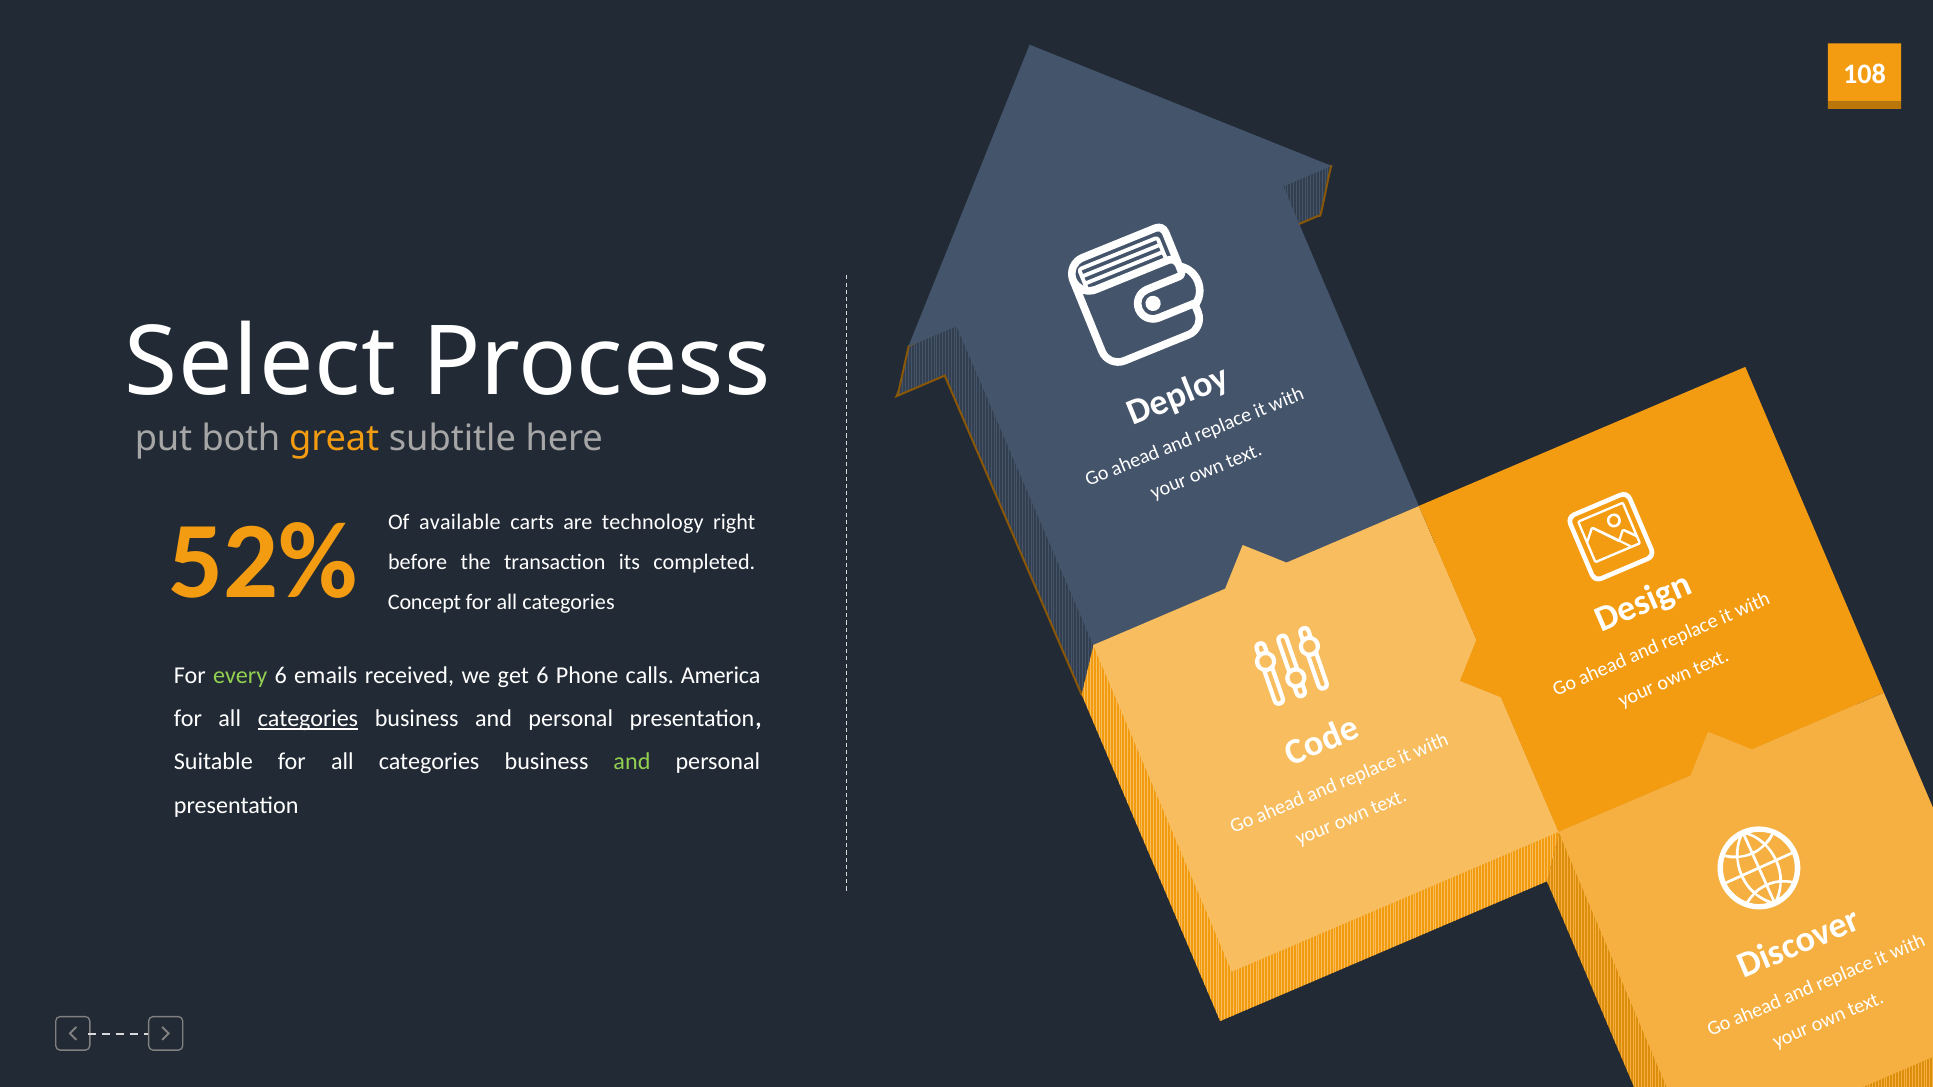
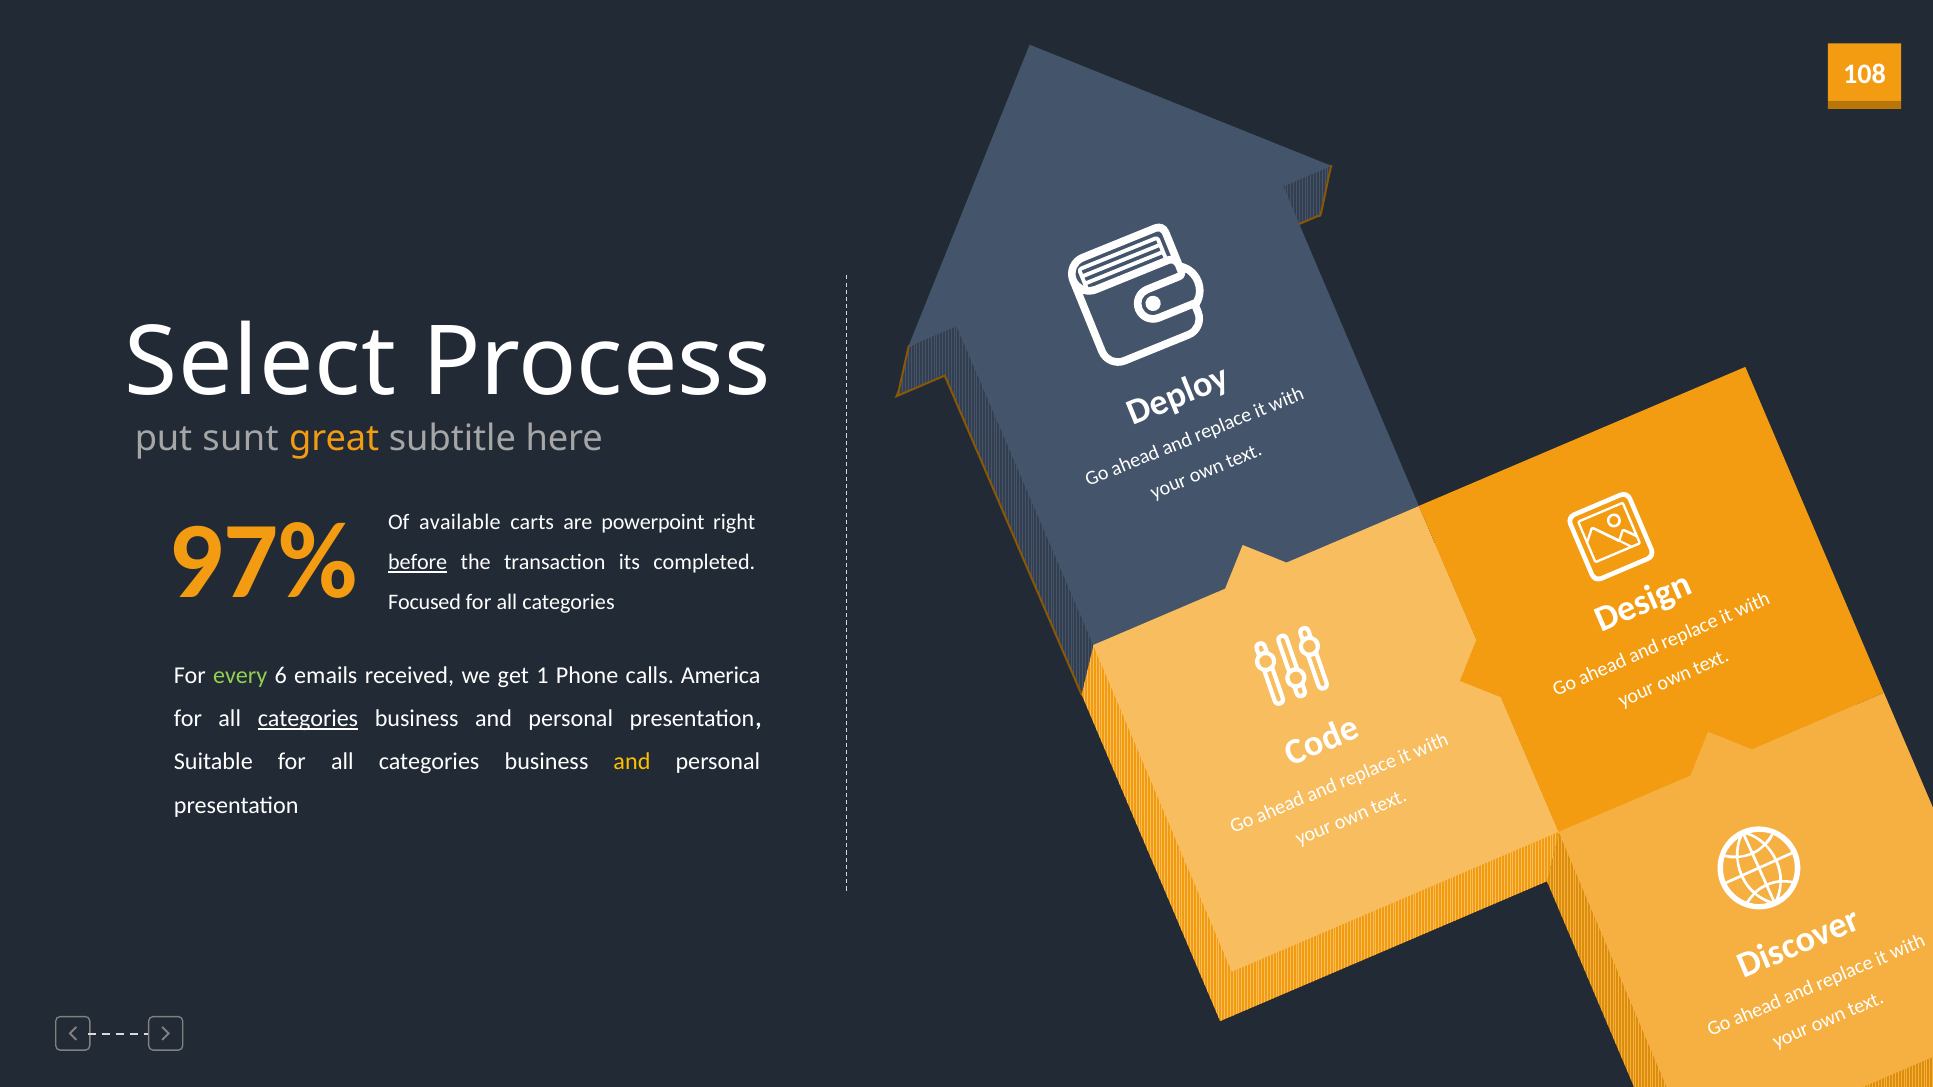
both: both -> sunt
technology: technology -> powerpoint
52%: 52% -> 97%
before underline: none -> present
Concept: Concept -> Focused
get 6: 6 -> 1
and at (632, 762) colour: light green -> yellow
